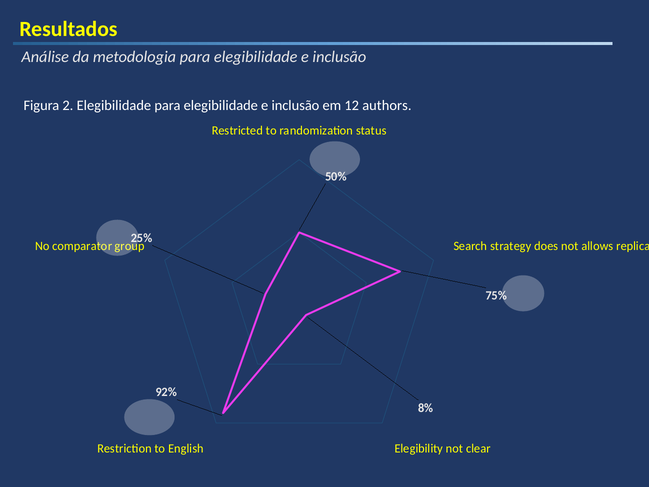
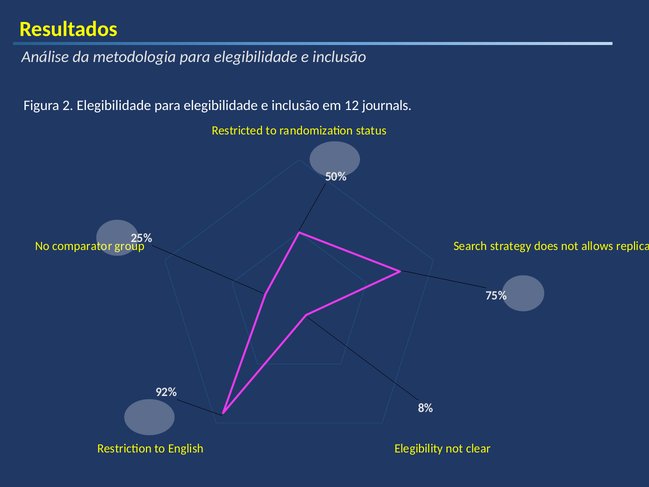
authors: authors -> journals
